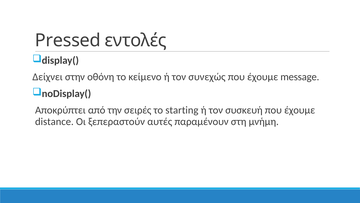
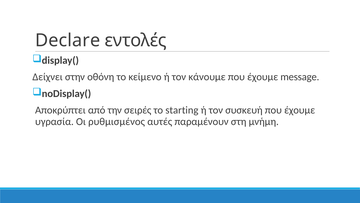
Pressed: Pressed -> Declare
συνεχώς: συνεχώς -> κάνουμε
distance: distance -> υγρασία
ξεπεραστούν: ξεπεραστούν -> ρυθμισμένος
